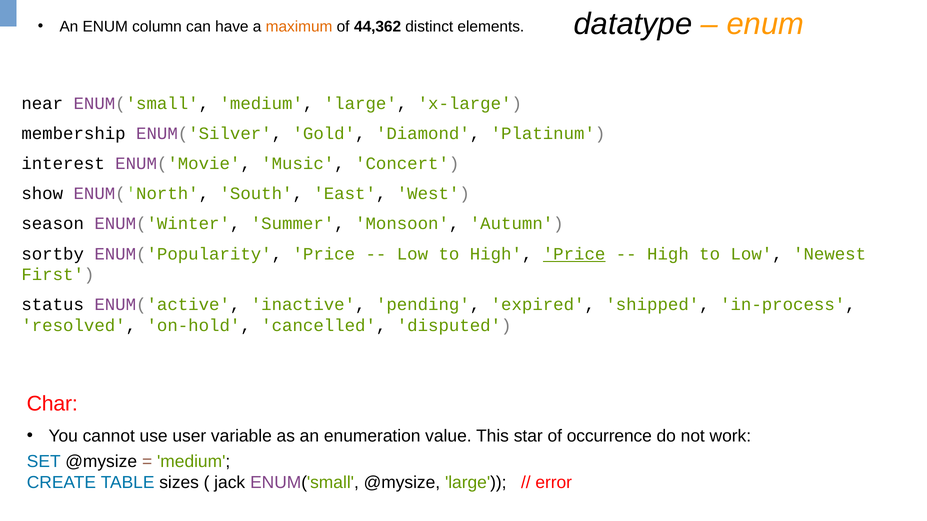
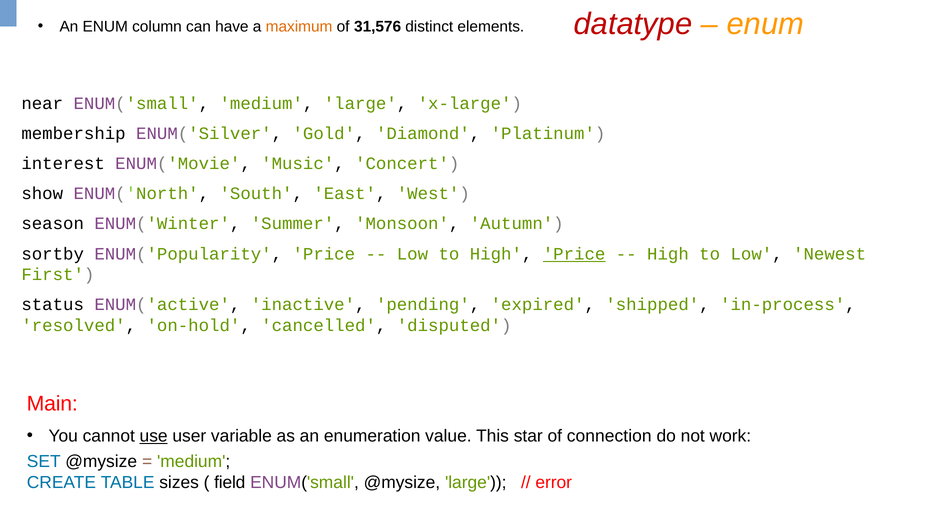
datatype colour: black -> red
44,362: 44,362 -> 31,576
Char: Char -> Main
use underline: none -> present
occurrence: occurrence -> connection
jack: jack -> field
